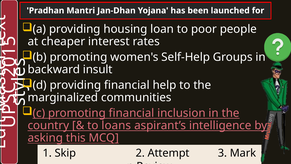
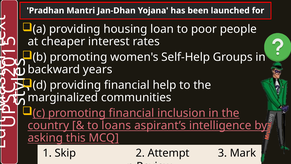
insult: insult -> years
